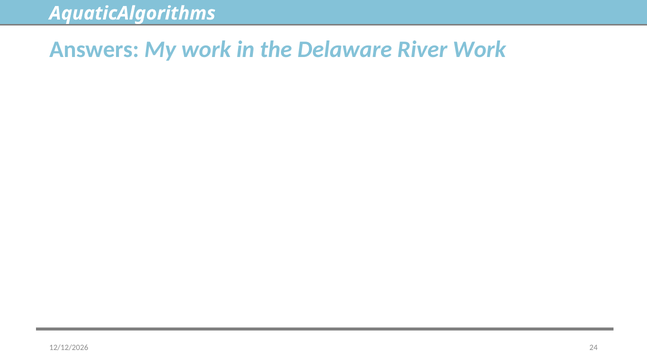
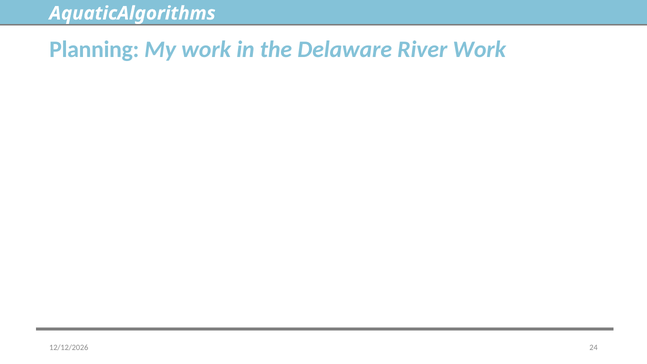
Answers: Answers -> Planning
